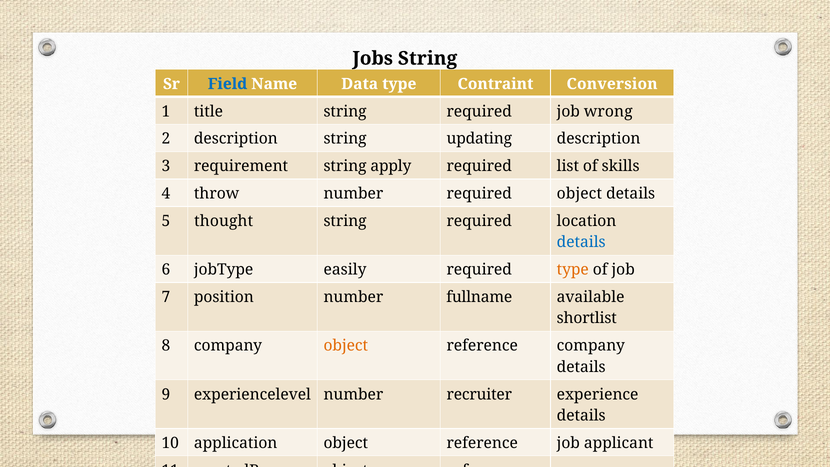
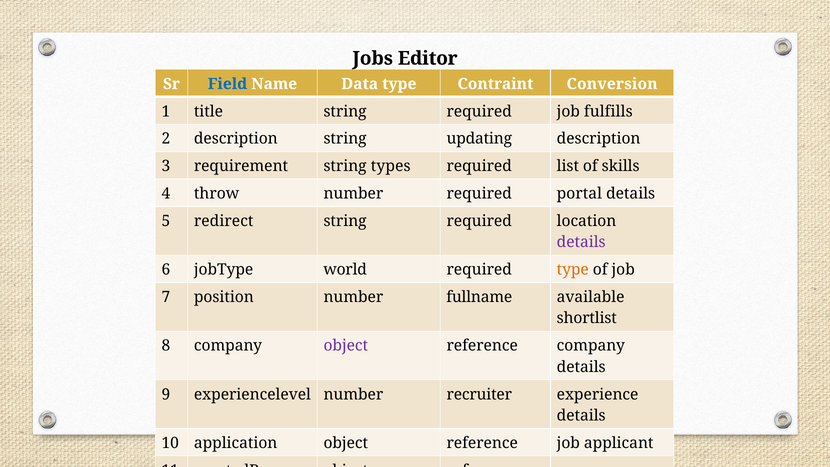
Jobs String: String -> Editor
wrong: wrong -> fulfills
apply: apply -> types
required object: object -> portal
thought: thought -> redirect
details at (581, 242) colour: blue -> purple
easily: easily -> world
object at (346, 346) colour: orange -> purple
